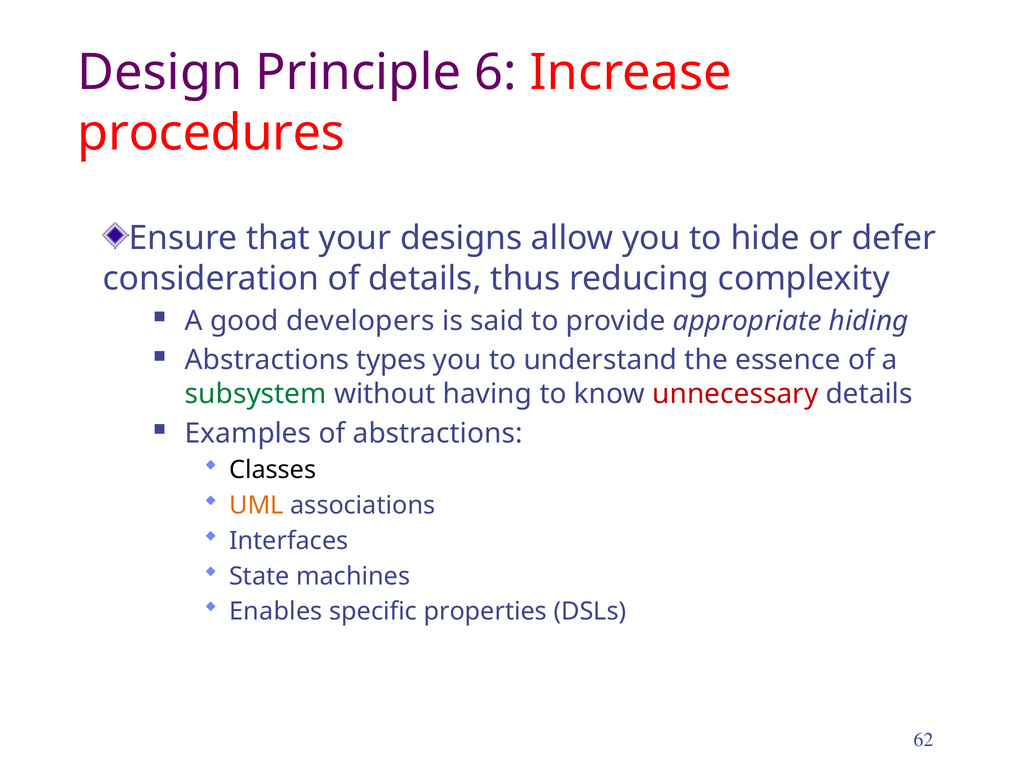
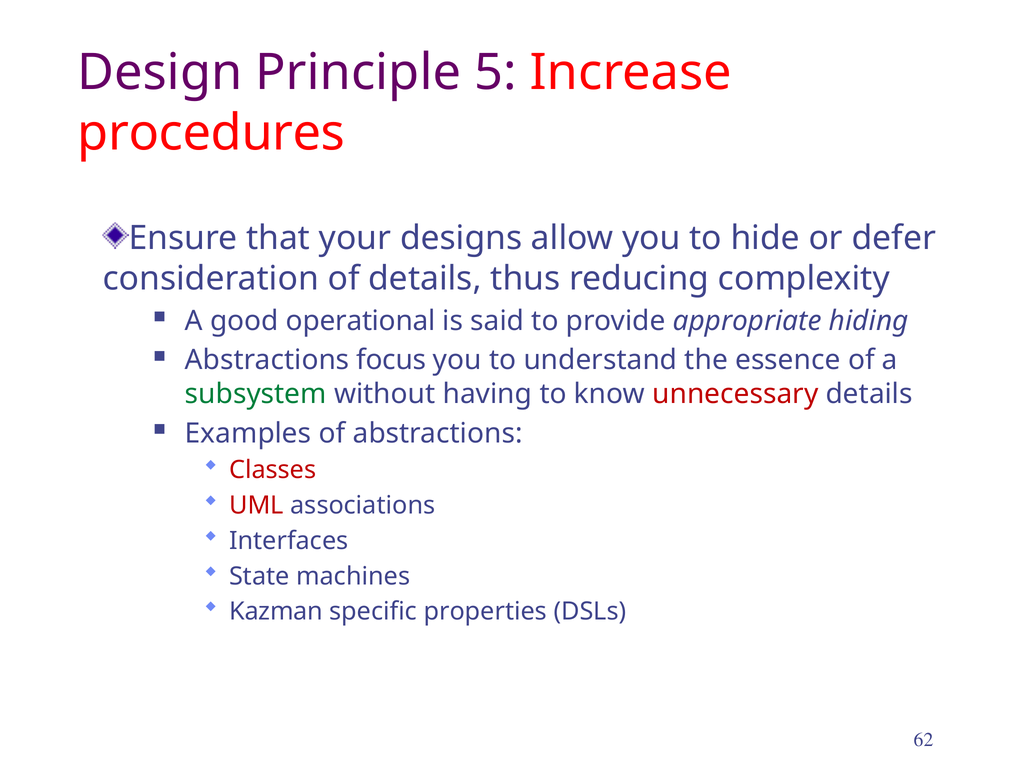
6: 6 -> 5
developers: developers -> operational
types: types -> focus
Classes colour: black -> red
UML colour: orange -> red
Enables: Enables -> Kazman
